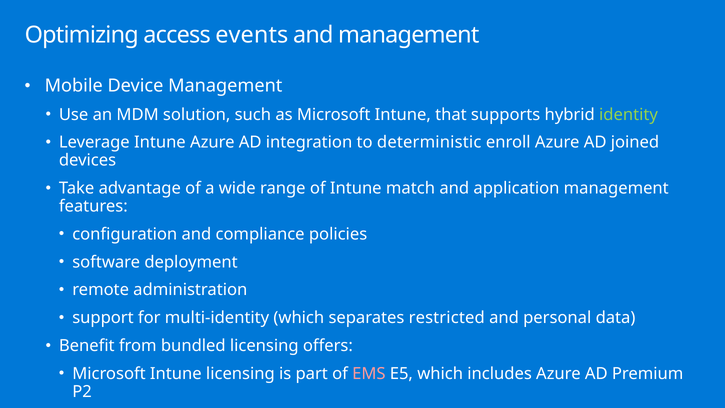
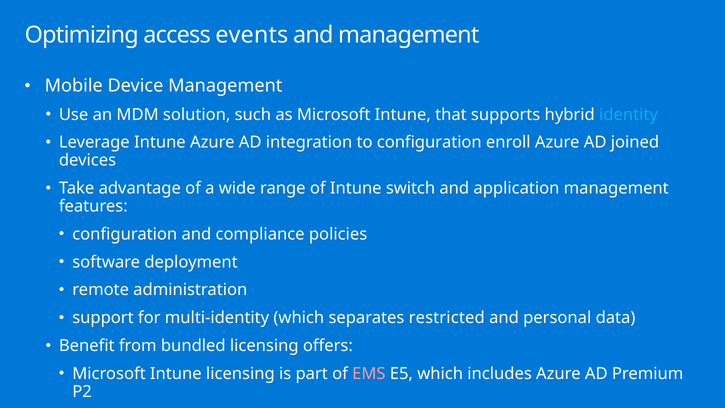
identity colour: light green -> light blue
to deterministic: deterministic -> configuration
match: match -> switch
